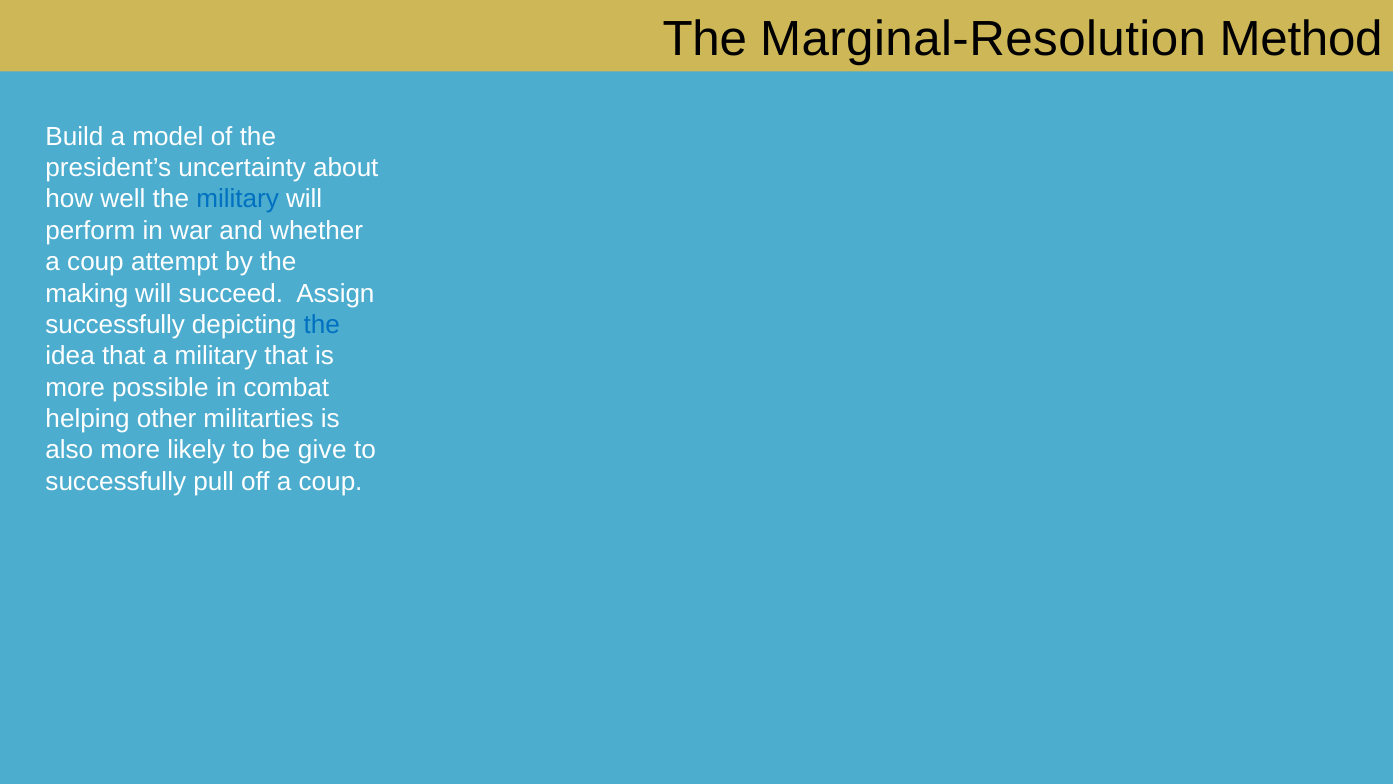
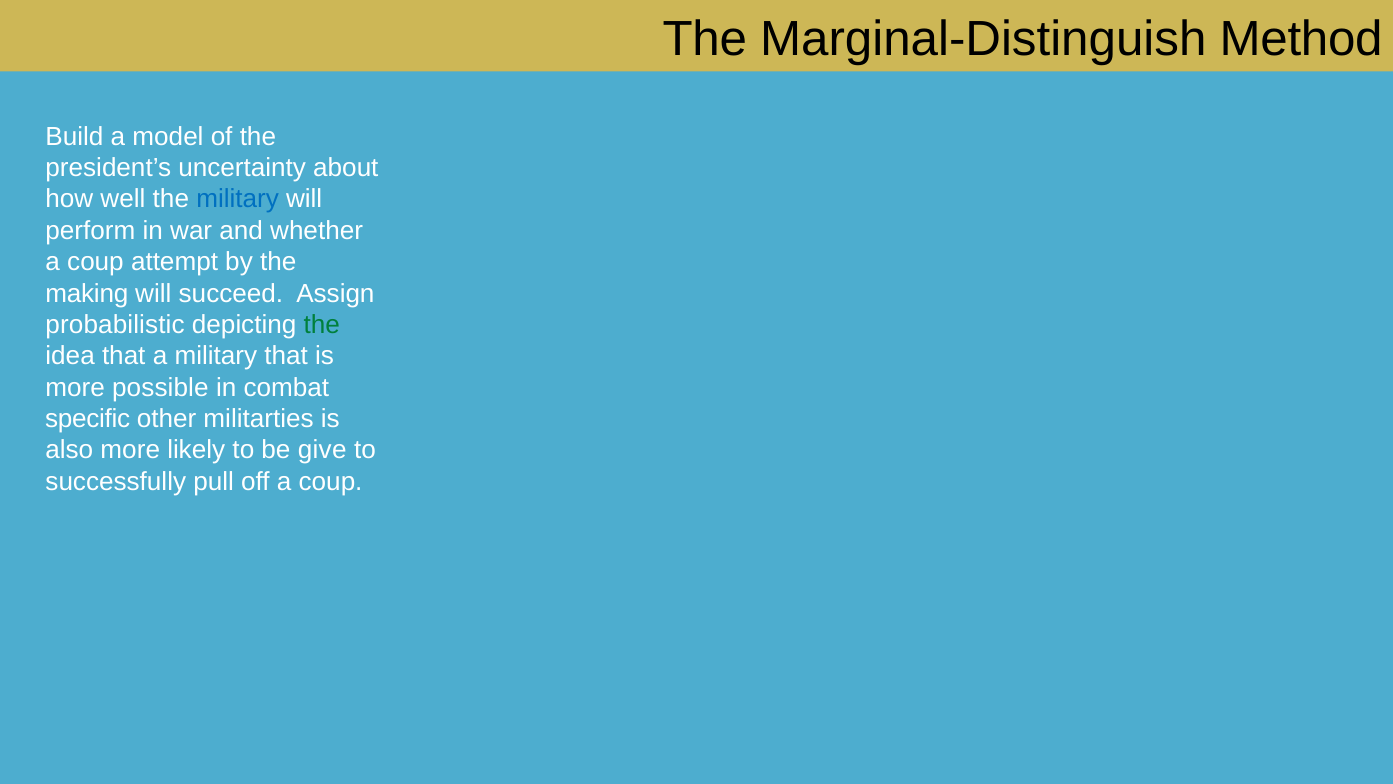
Marginal-Resolution: Marginal-Resolution -> Marginal-Distinguish
successfully at (115, 325): successfully -> probabilistic
the at (322, 325) colour: blue -> green
helping: helping -> specific
